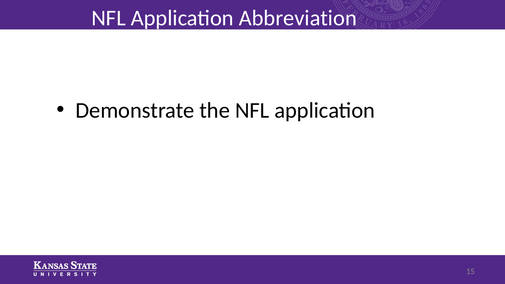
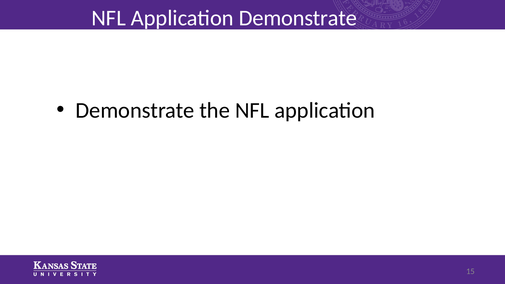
Application Abbreviation: Abbreviation -> Demonstrate
